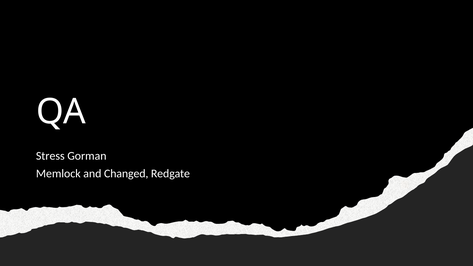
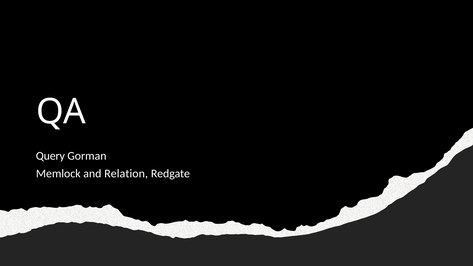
Stress: Stress -> Query
Changed: Changed -> Relation
